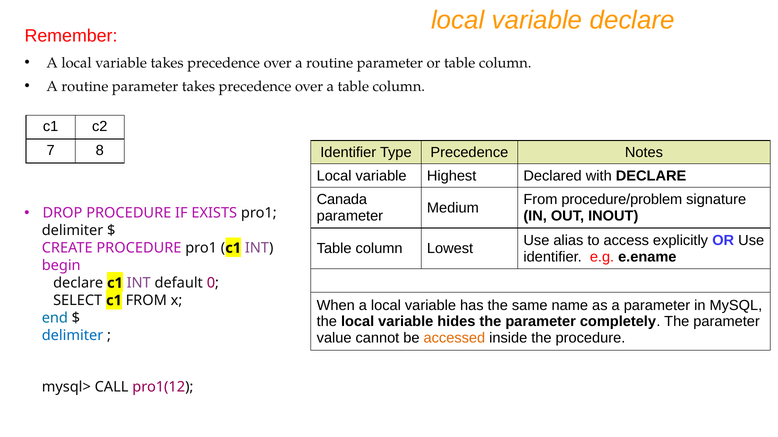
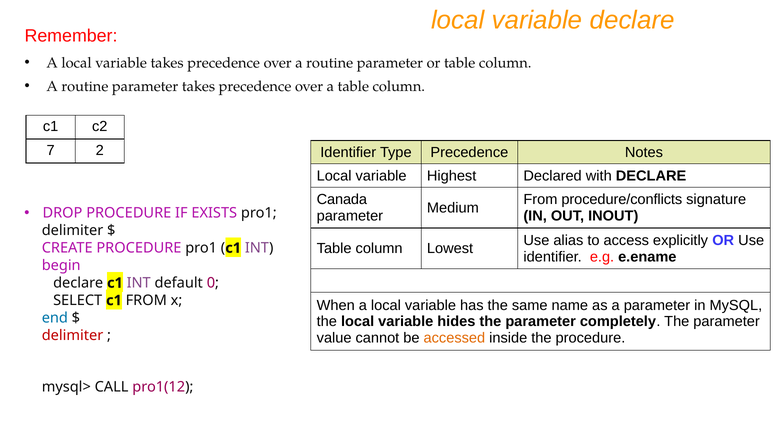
8: 8 -> 2
procedure/problem: procedure/problem -> procedure/conflicts
delimiter at (73, 336) colour: blue -> red
